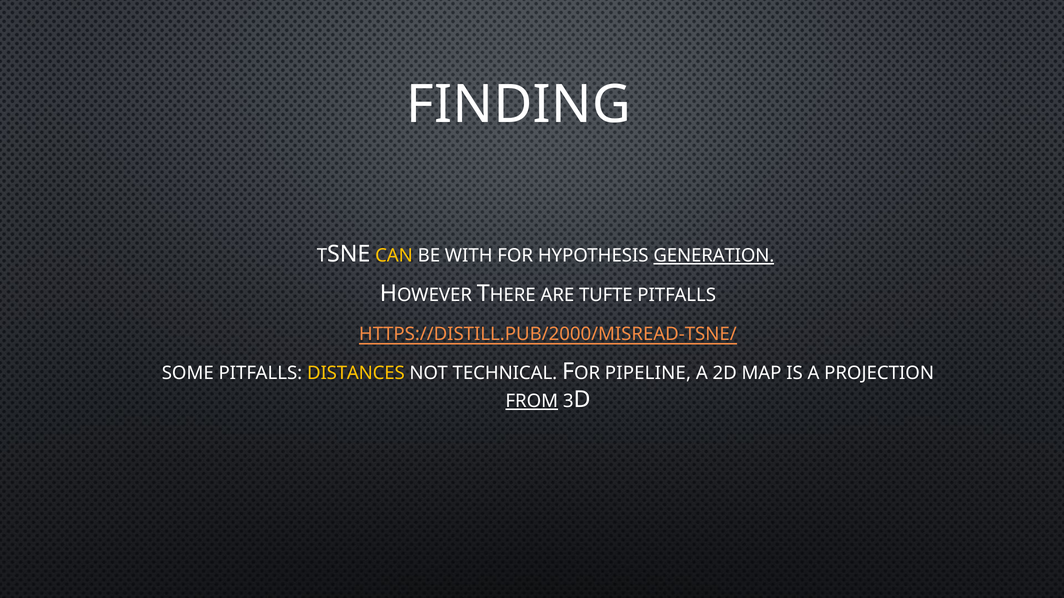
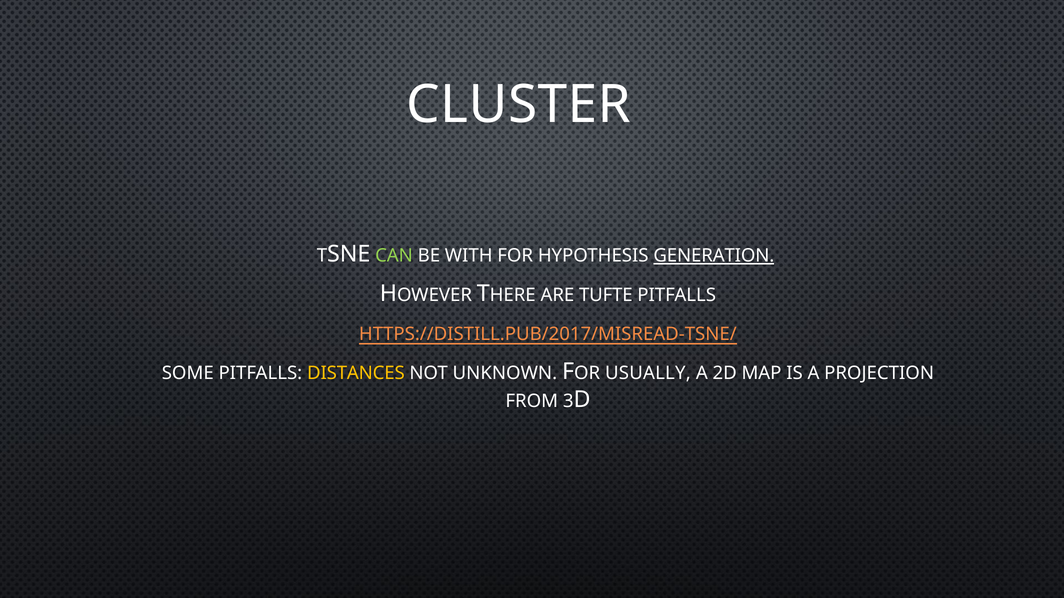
FINDING: FINDING -> CLUSTER
CAN colour: yellow -> light green
HTTPS://DISTILL.PUB/2000/MISREAD-TSNE/: HTTPS://DISTILL.PUB/2000/MISREAD-TSNE/ -> HTTPS://DISTILL.PUB/2017/MISREAD-TSNE/
TECHNICAL: TECHNICAL -> UNKNOWN
PIPELINE: PIPELINE -> USUALLY
FROM underline: present -> none
